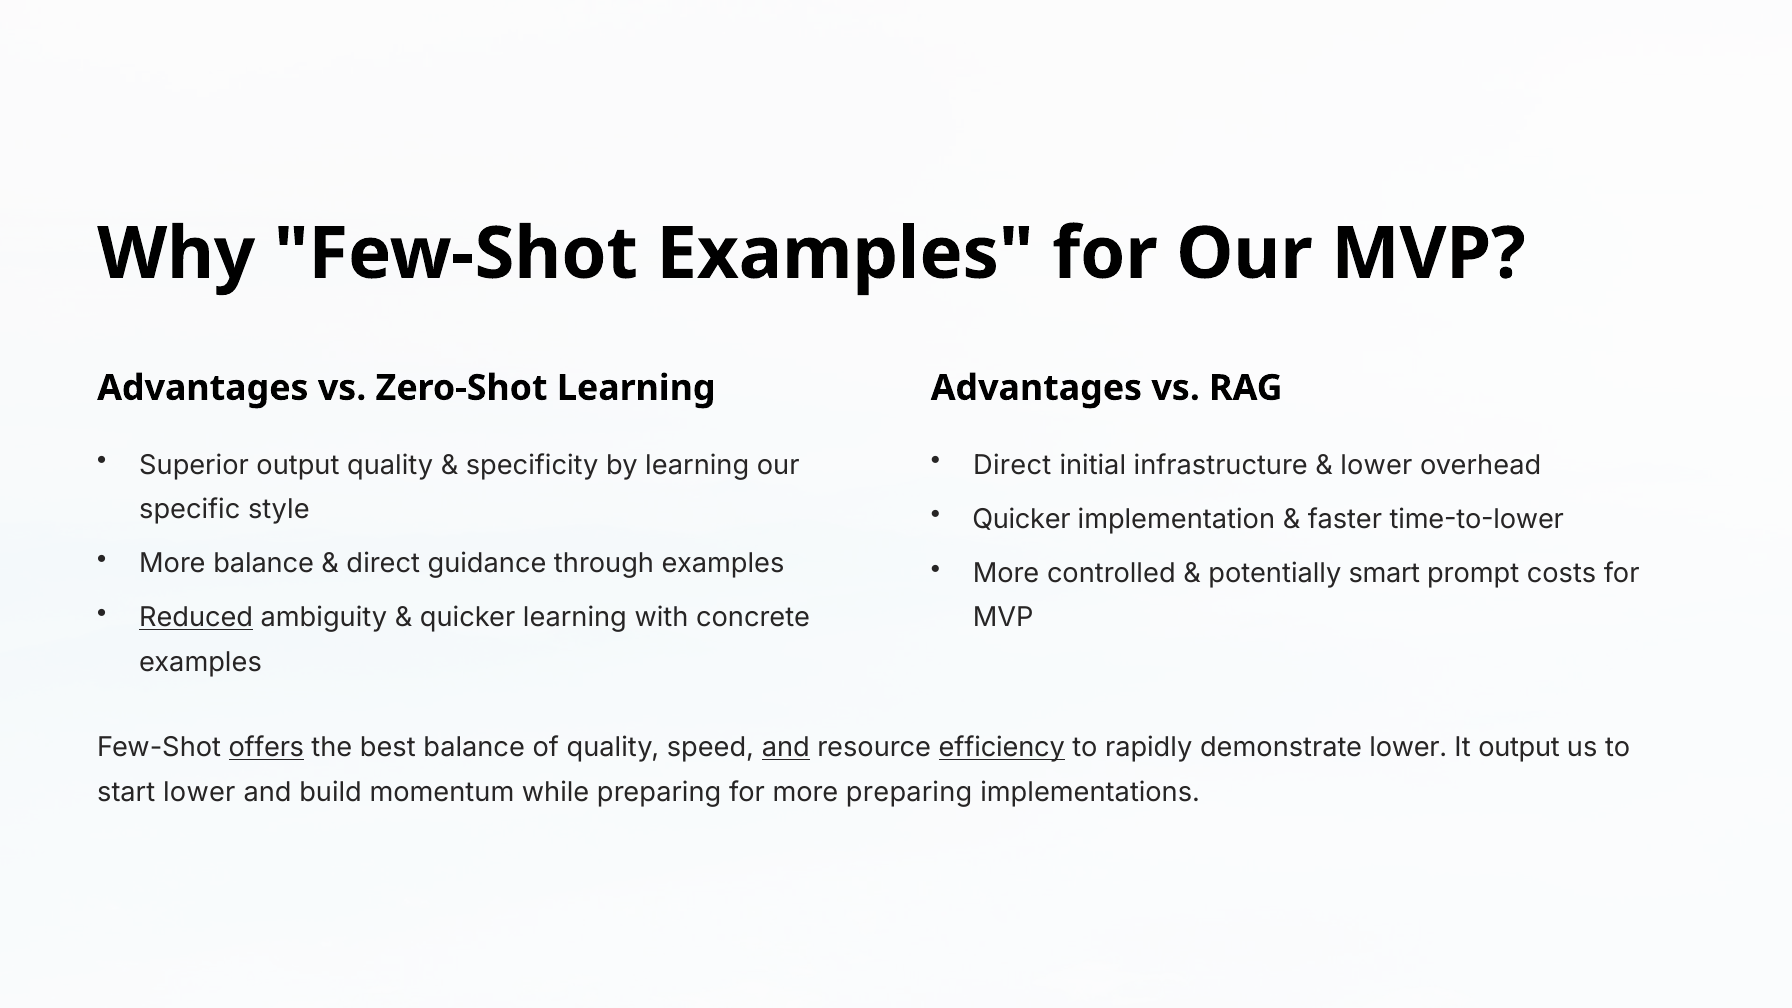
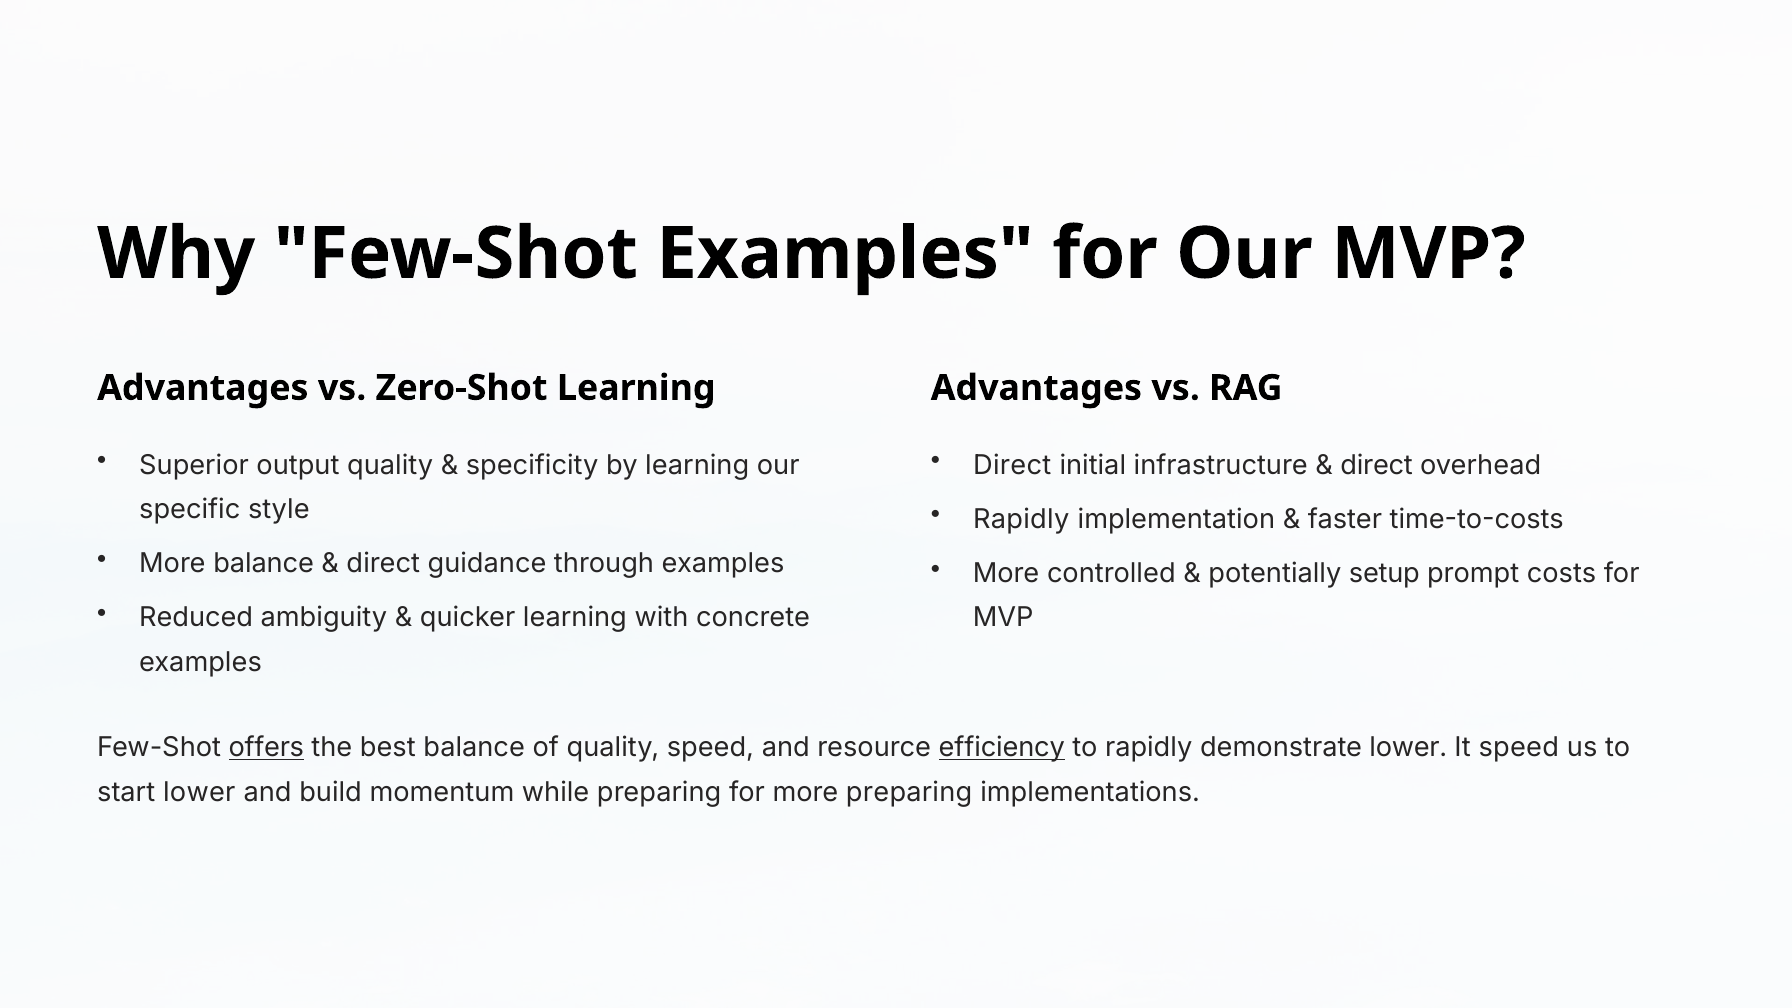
lower at (1376, 465): lower -> direct
Quicker at (1021, 519): Quicker -> Rapidly
time-to-lower: time-to-lower -> time-to-costs
smart: smart -> setup
Reduced underline: present -> none
and at (786, 748) underline: present -> none
It output: output -> speed
